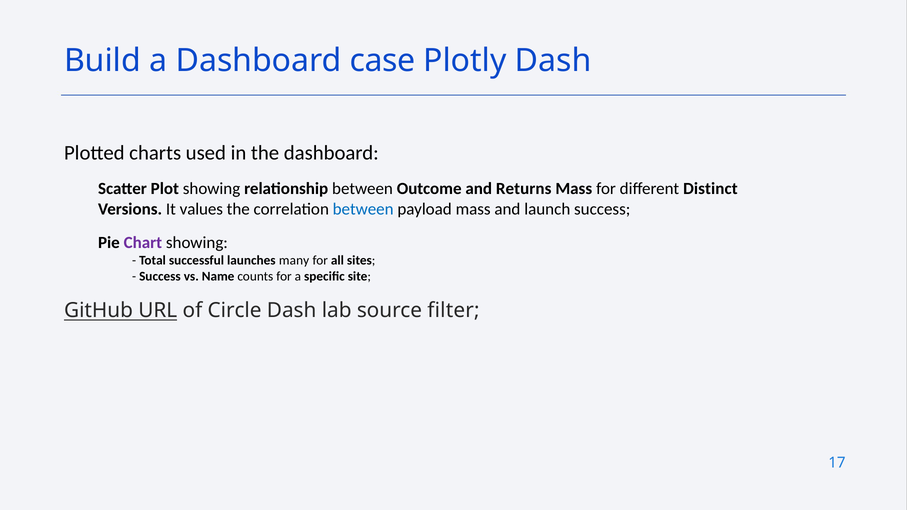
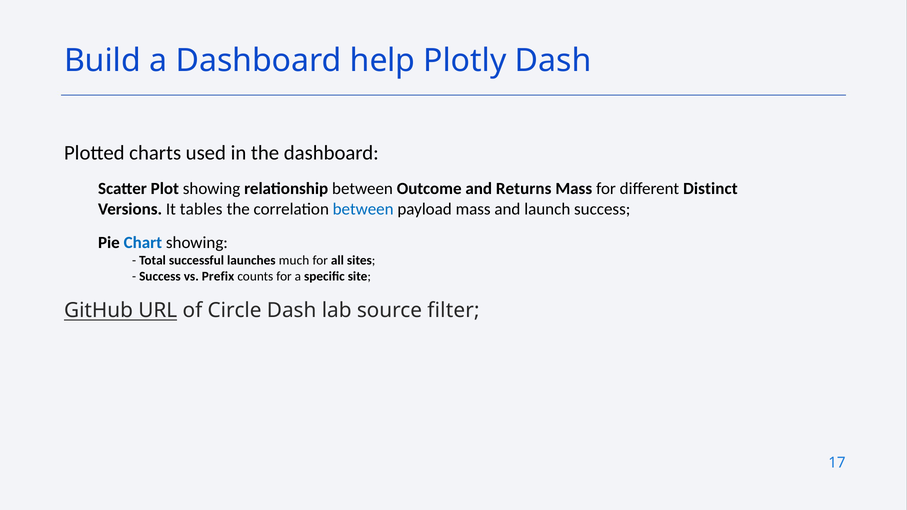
case: case -> help
values: values -> tables
Chart colour: purple -> blue
many: many -> much
Name: Name -> Prefix
